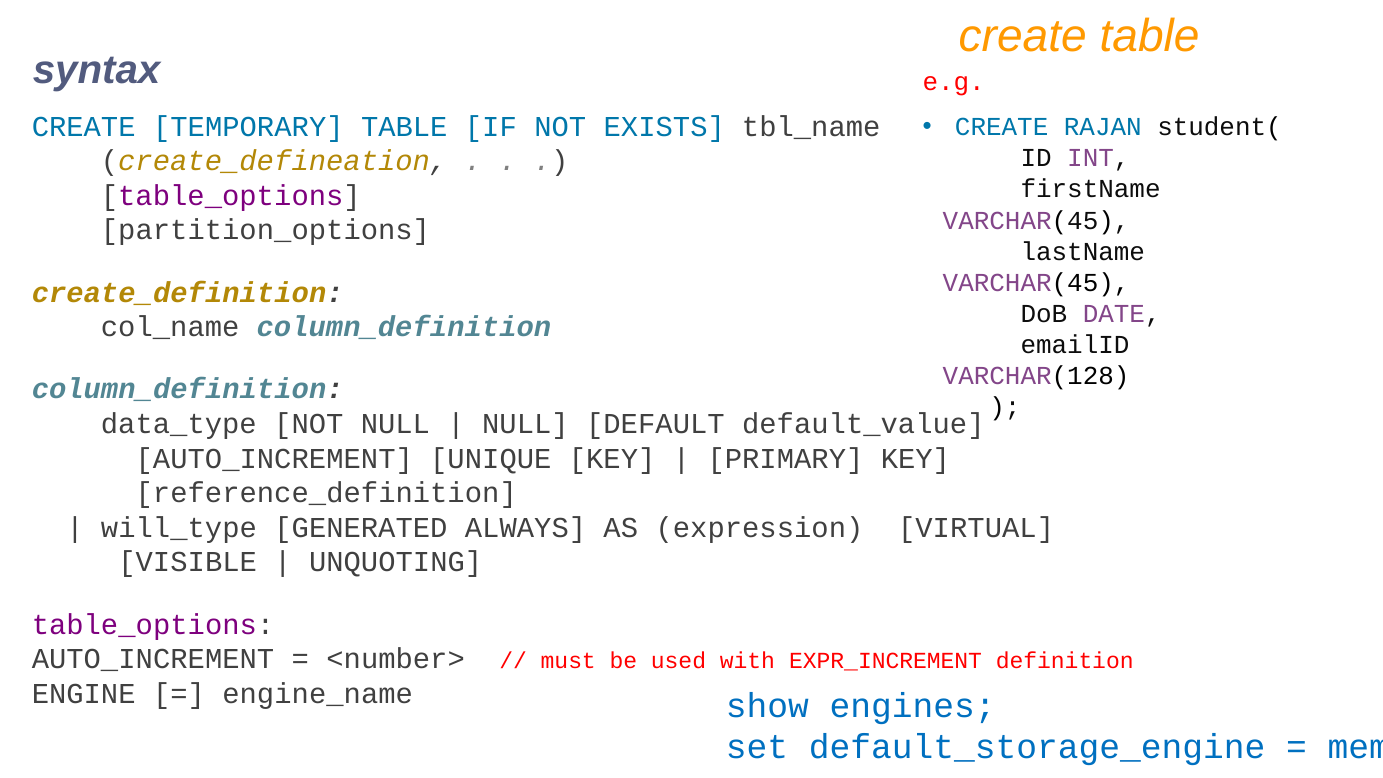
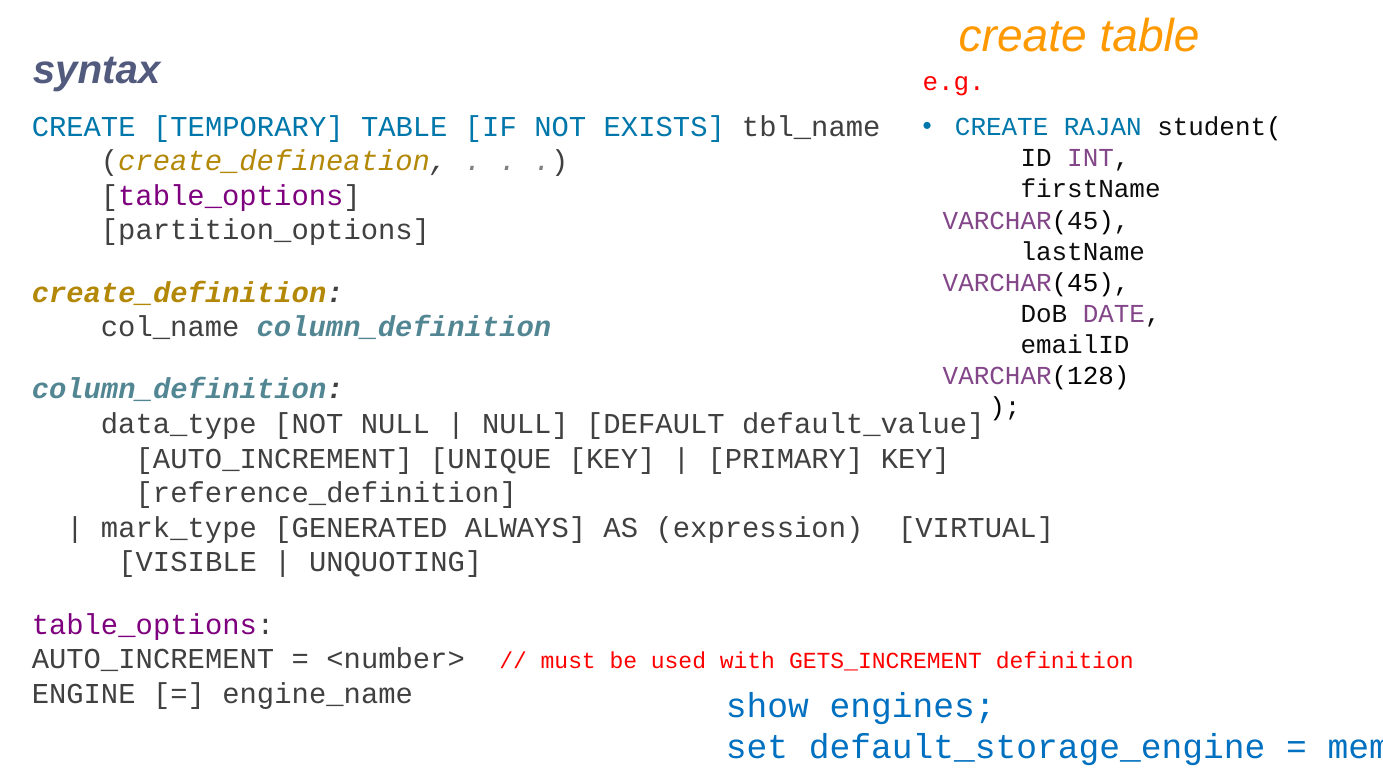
will_type: will_type -> mark_type
EXPR_INCREMENT: EXPR_INCREMENT -> GETS_INCREMENT
